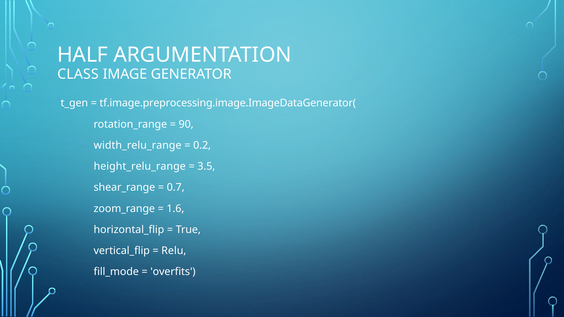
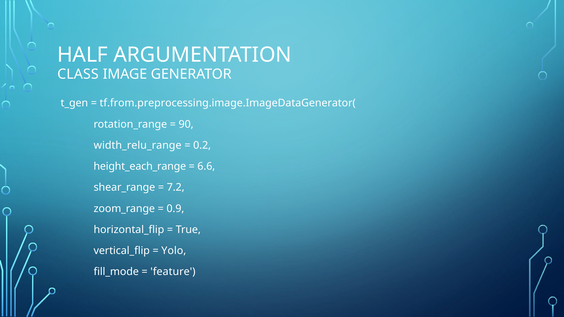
tf.image.preprocessing.image.ImageDataGenerator(: tf.image.preprocessing.image.ImageDataGenerator( -> tf.from.preprocessing.image.ImageDataGenerator(
height_relu_range: height_relu_range -> height_each_range
3.5: 3.5 -> 6.6
0.7: 0.7 -> 7.2
1.6: 1.6 -> 0.9
Relu: Relu -> Yolo
overfits: overfits -> feature
